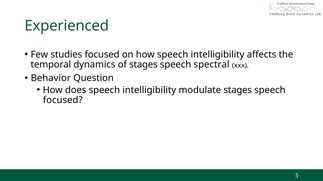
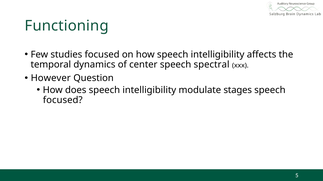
Experienced: Experienced -> Functioning
of stages: stages -> center
Behavior: Behavior -> However
